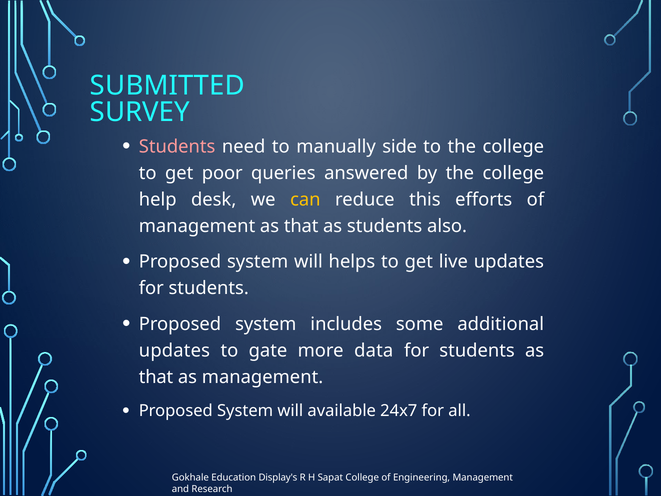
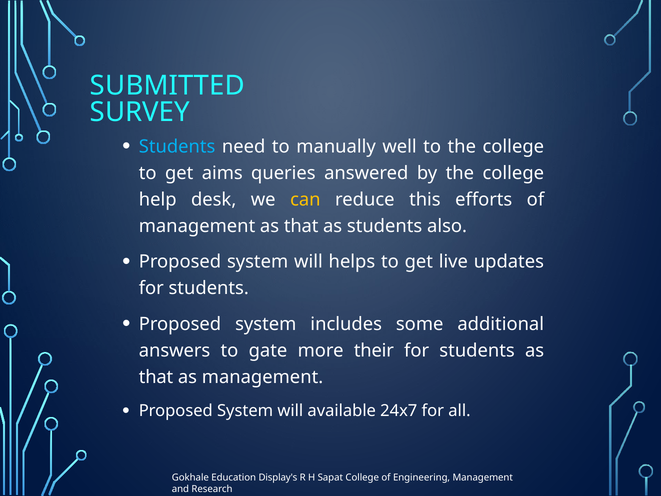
Students at (177, 147) colour: pink -> light blue
side: side -> well
poor: poor -> aims
updates at (174, 350): updates -> answers
data: data -> their
